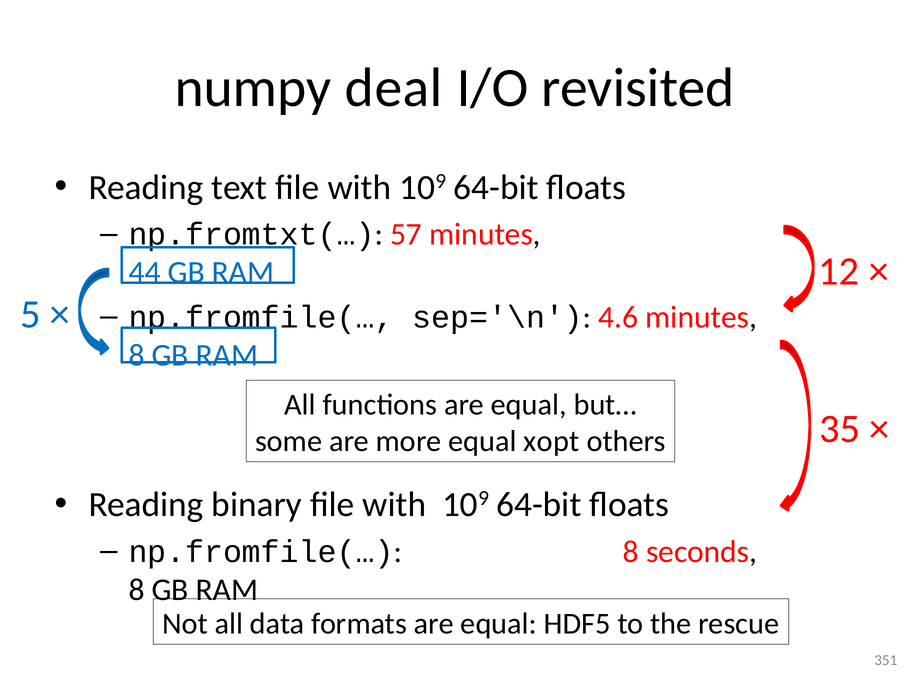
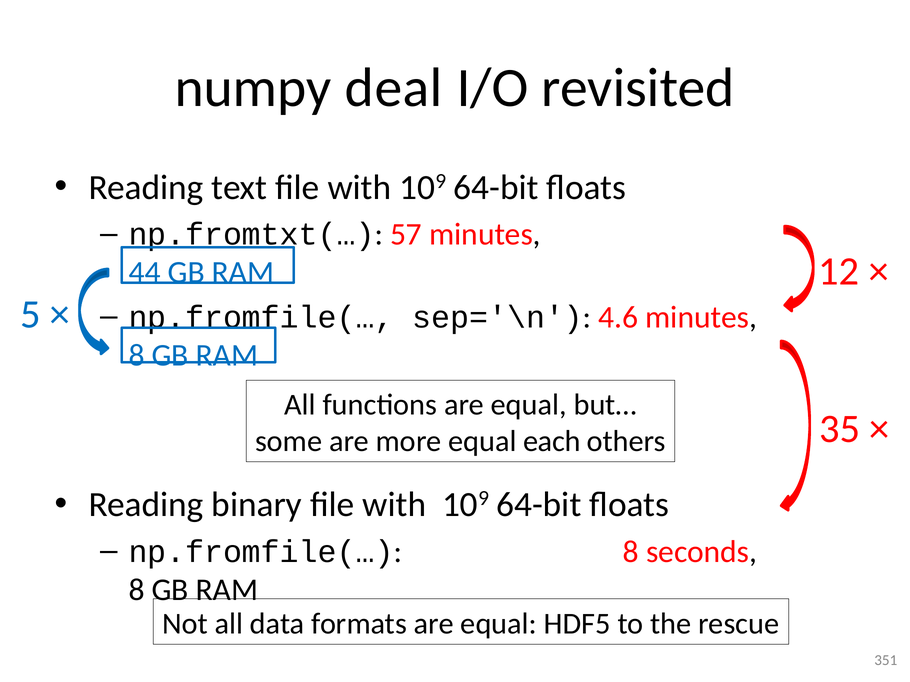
xopt: xopt -> each
